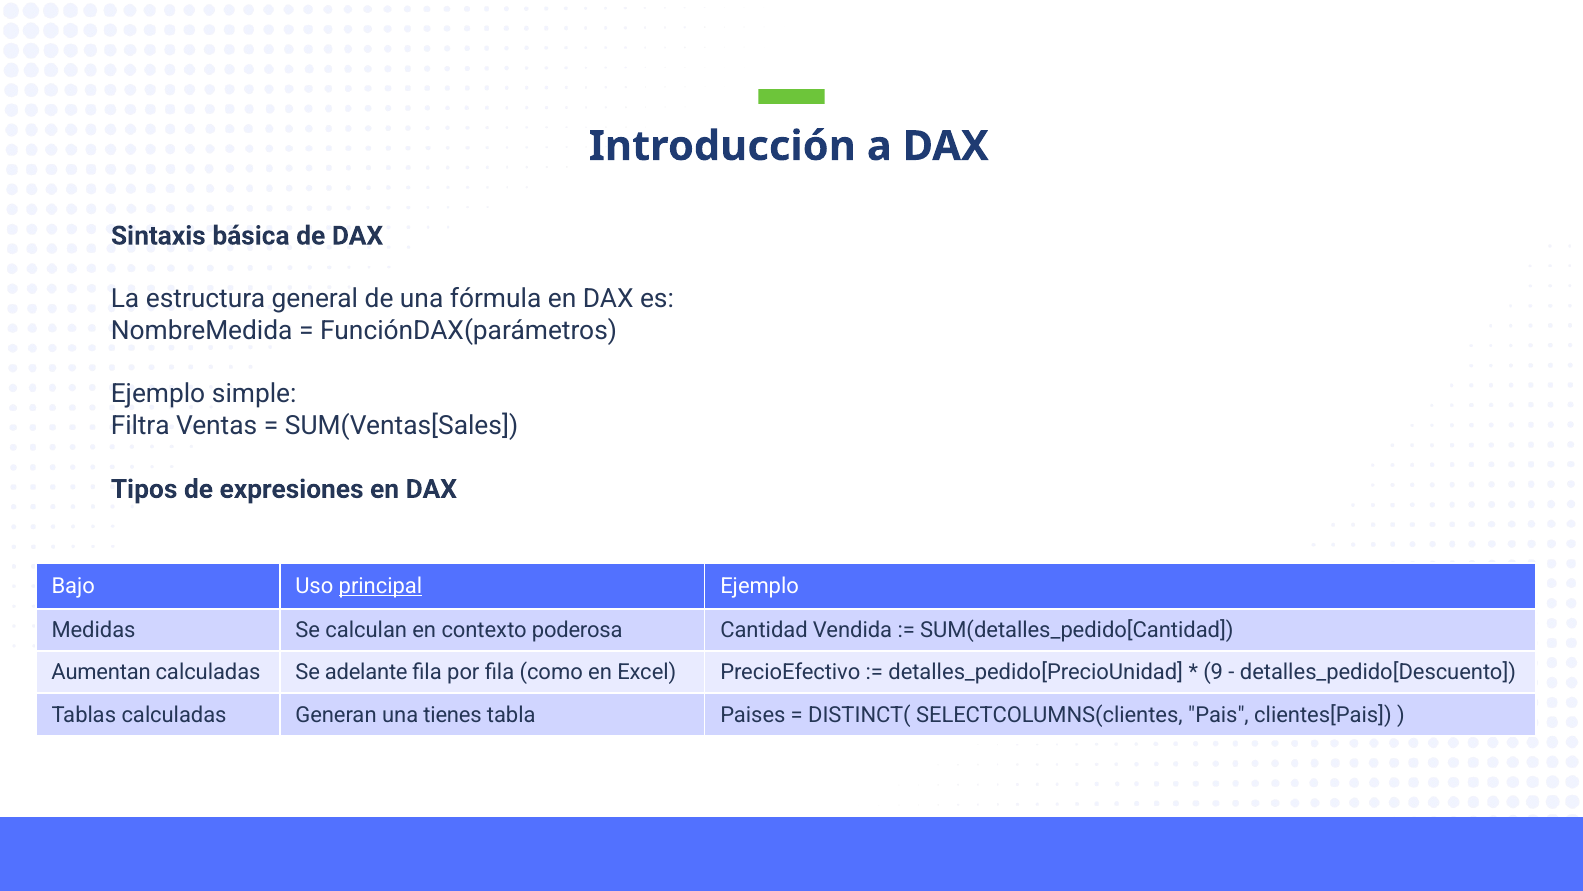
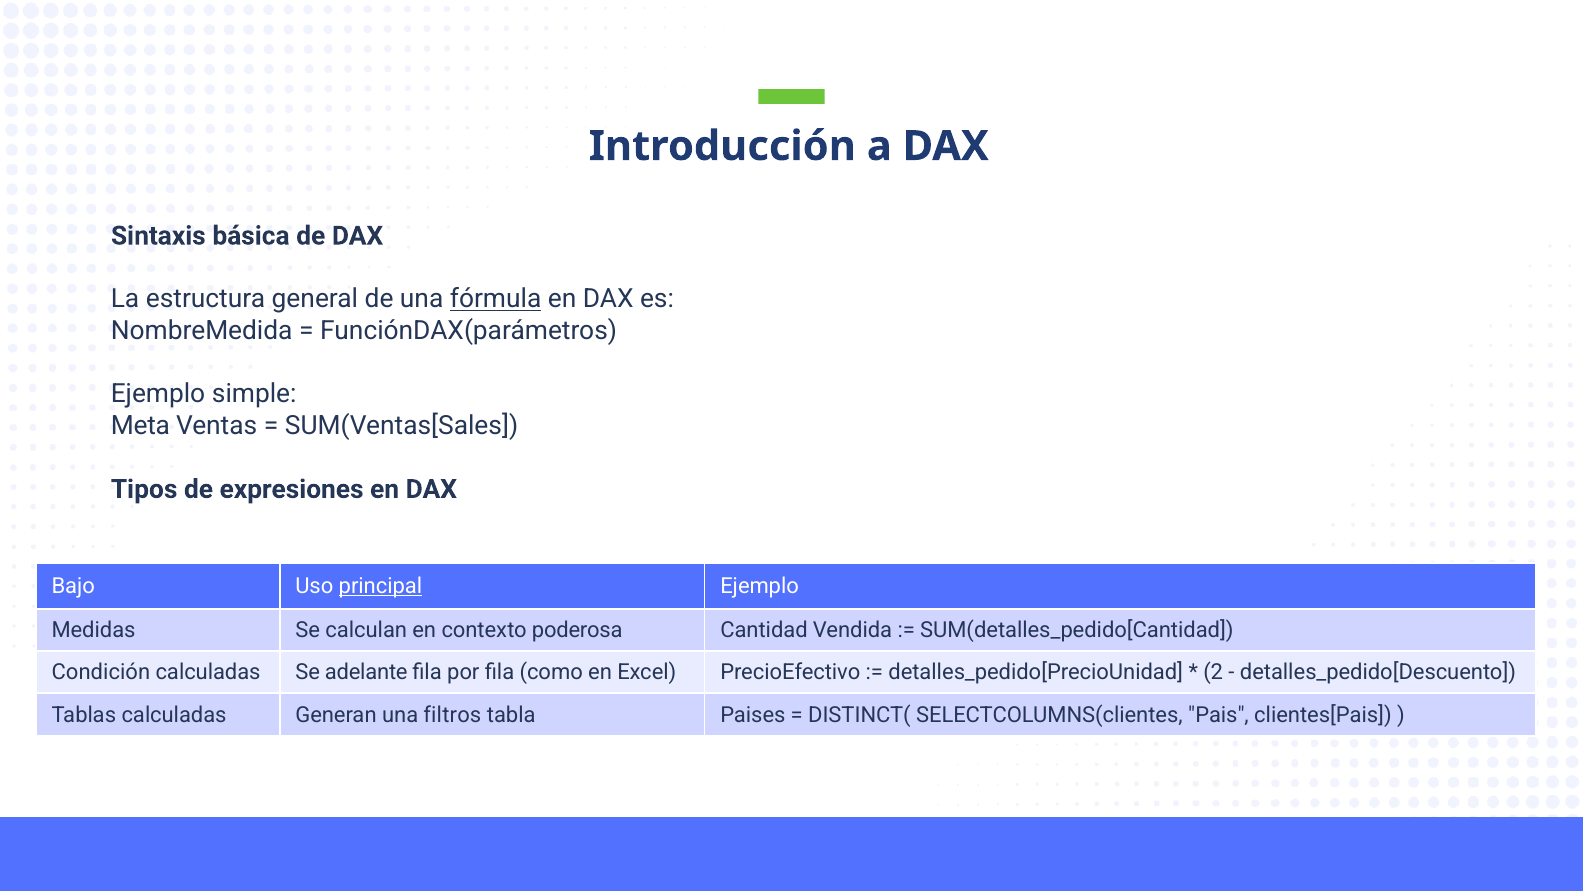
fórmula underline: none -> present
Filtra: Filtra -> Meta
Aumentan: Aumentan -> Condición
9: 9 -> 2
tienes: tienes -> filtros
